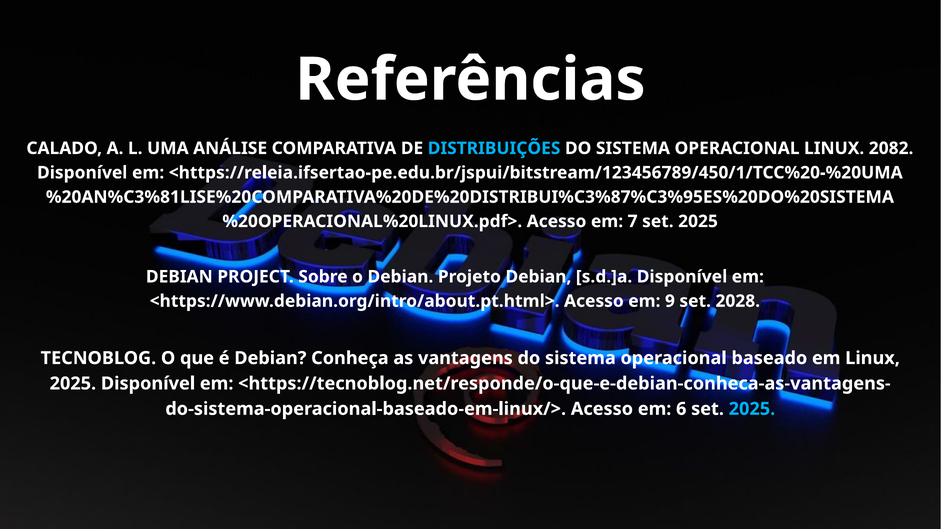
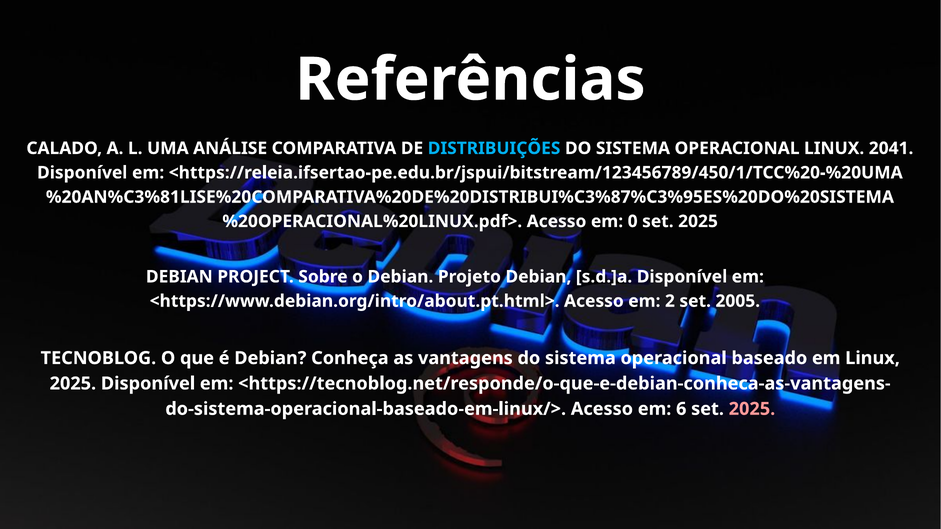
2082: 2082 -> 2041
7: 7 -> 0
9: 9 -> 2
2028: 2028 -> 2005
2025 at (752, 409) colour: light blue -> pink
